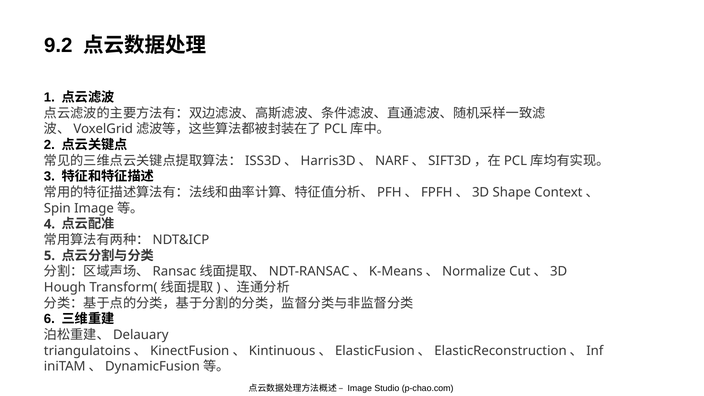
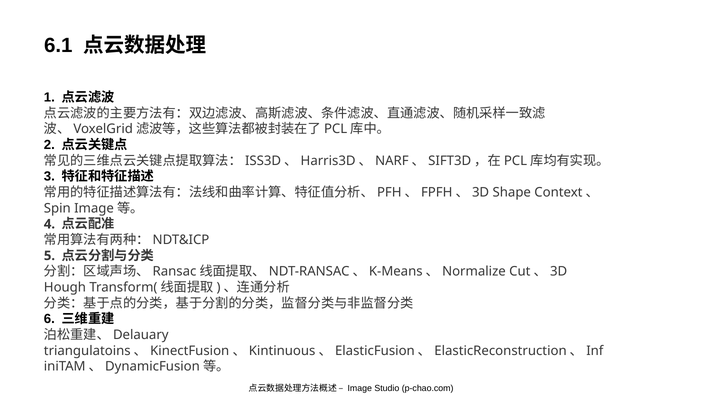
9.2: 9.2 -> 6.1
